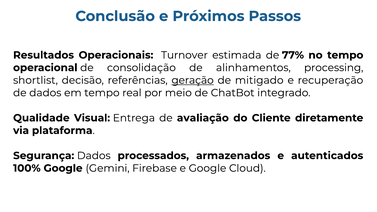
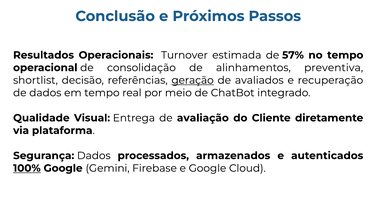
77%: 77% -> 57%
processing: processing -> preventiva
mitigado: mitigado -> avaliados
100% underline: none -> present
